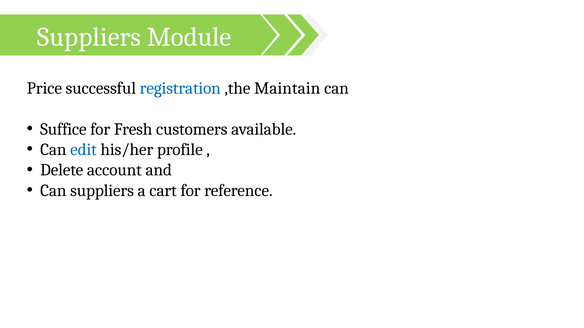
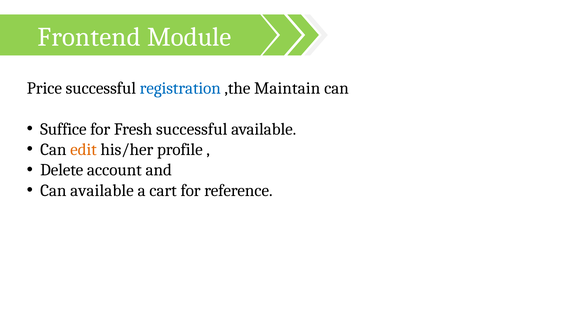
Suppliers at (89, 37): Suppliers -> Frontend
Fresh customers: customers -> successful
edit colour: blue -> orange
Can suppliers: suppliers -> available
